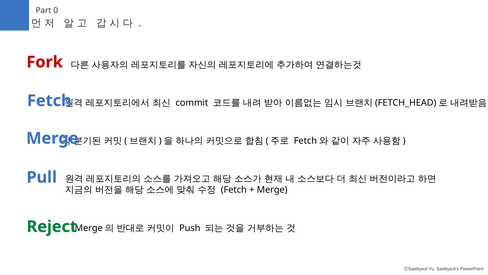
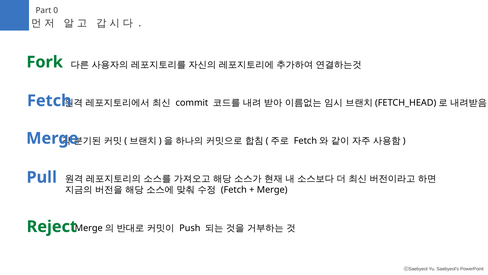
Fork colour: red -> green
